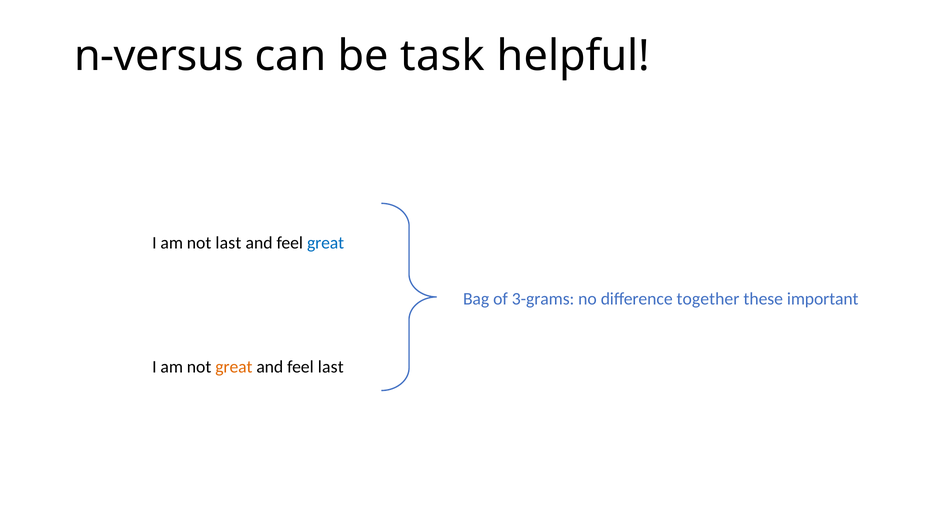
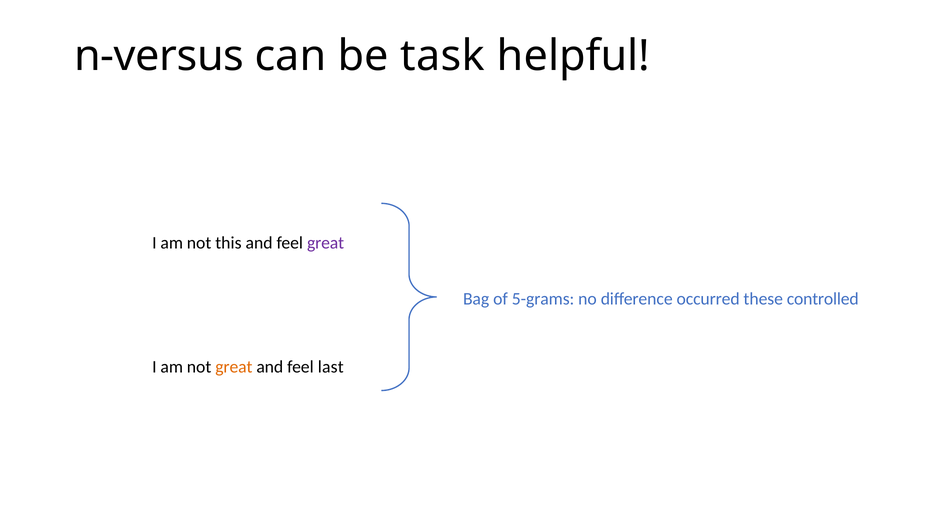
not last: last -> this
great at (326, 243) colour: blue -> purple
3-grams: 3-grams -> 5-grams
together: together -> occurred
important: important -> controlled
